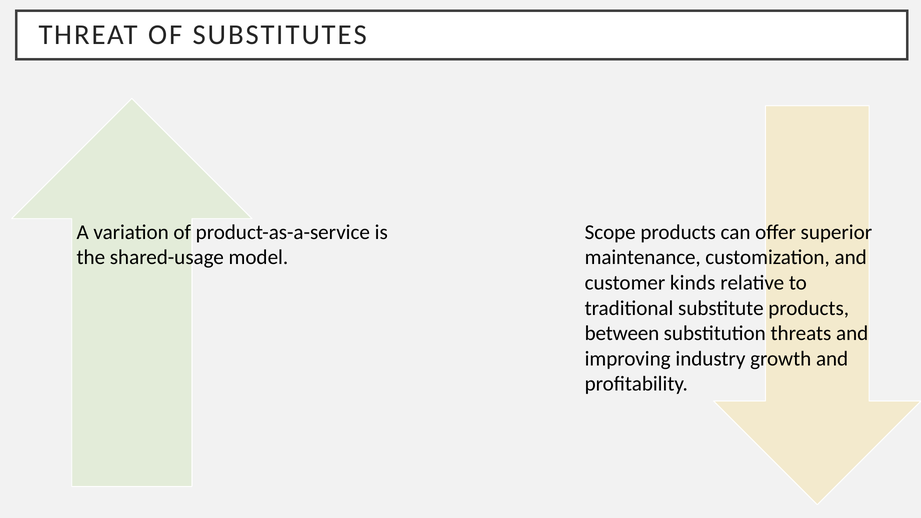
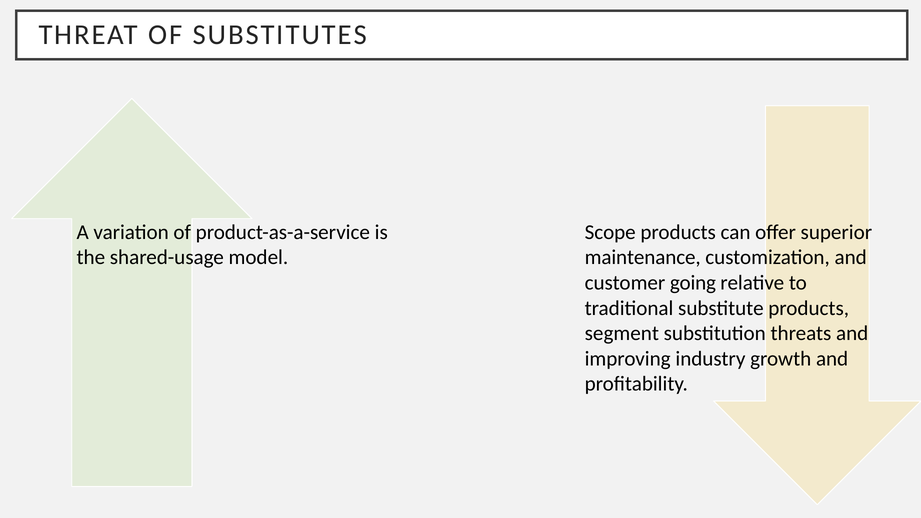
kinds: kinds -> going
between: between -> segment
